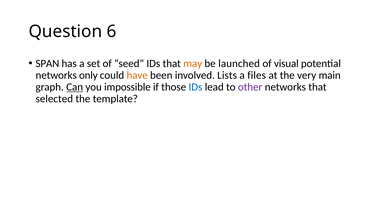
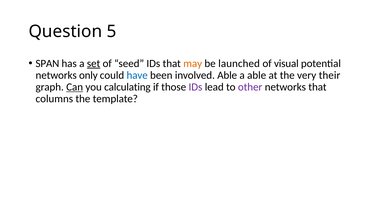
6: 6 -> 5
set underline: none -> present
have colour: orange -> blue
involved Lists: Lists -> Able
a files: files -> able
main: main -> their
impossible: impossible -> calculating
IDs at (195, 87) colour: blue -> purple
selected: selected -> columns
